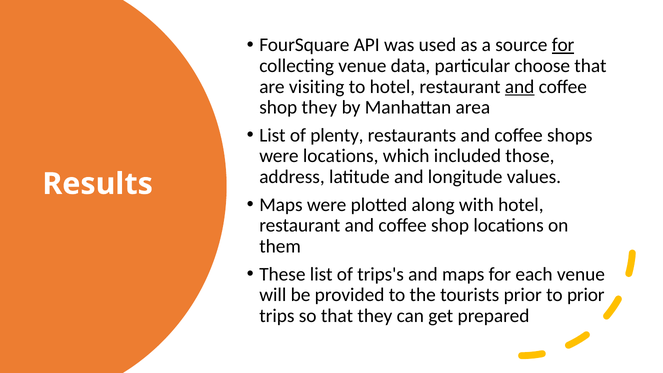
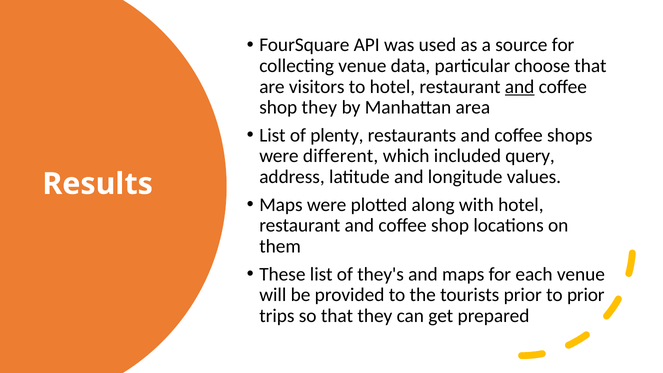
for at (563, 45) underline: present -> none
visiting: visiting -> visitors
were locations: locations -> different
those: those -> query
trips's: trips's -> they's
